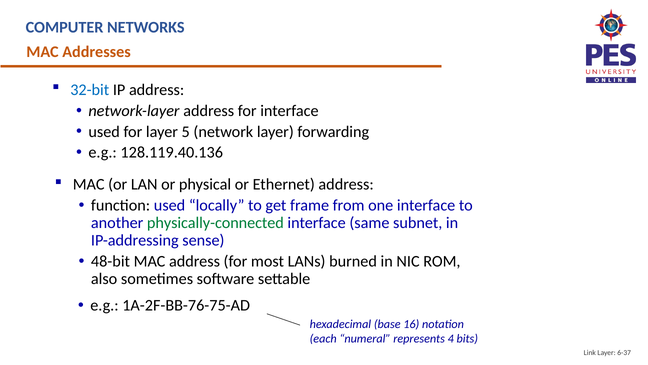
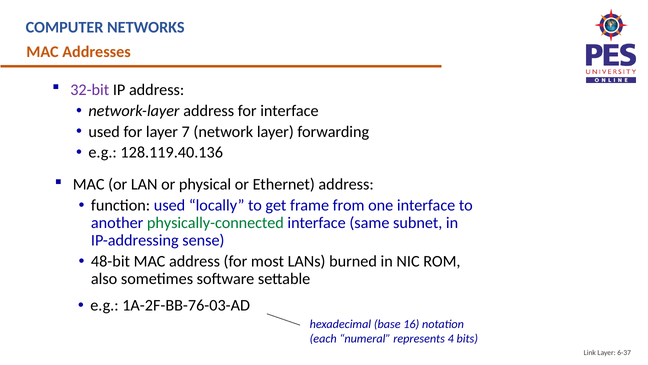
32-bit colour: blue -> purple
5: 5 -> 7
1A-2F-BB-76-75-AD: 1A-2F-BB-76-75-AD -> 1A-2F-BB-76-03-AD
